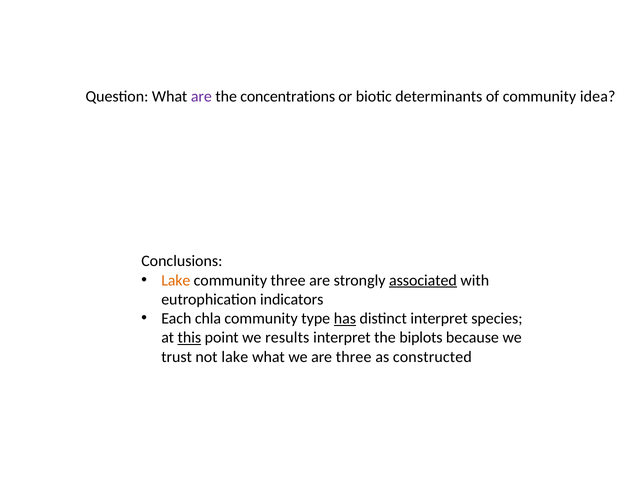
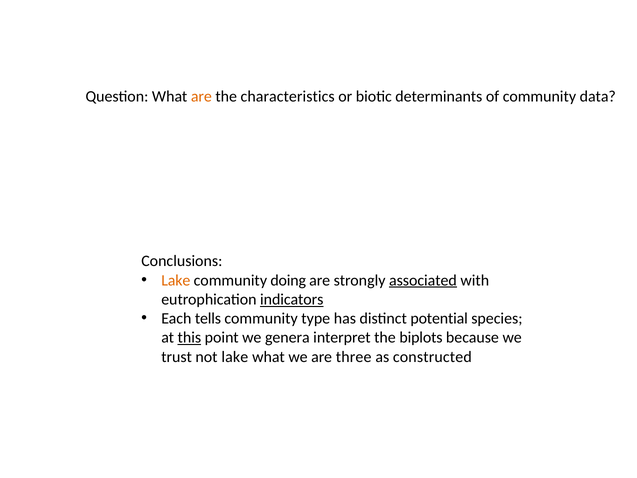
are at (201, 97) colour: purple -> orange
concentrations: concentrations -> characteristics
idea: idea -> data
community three: three -> doing
indicators underline: none -> present
chla: chla -> tells
has underline: present -> none
distinct interpret: interpret -> potential
results: results -> genera
